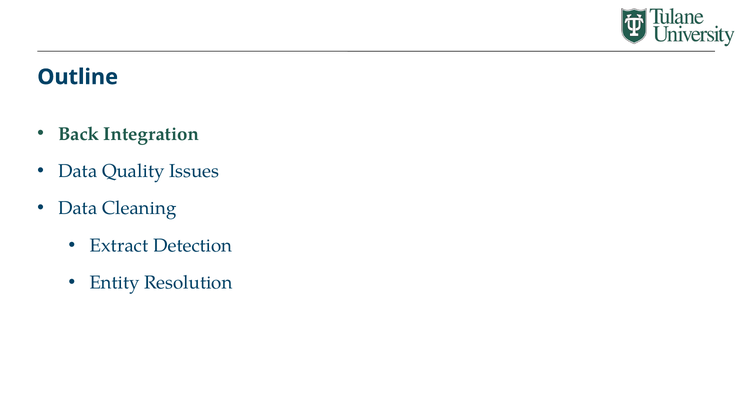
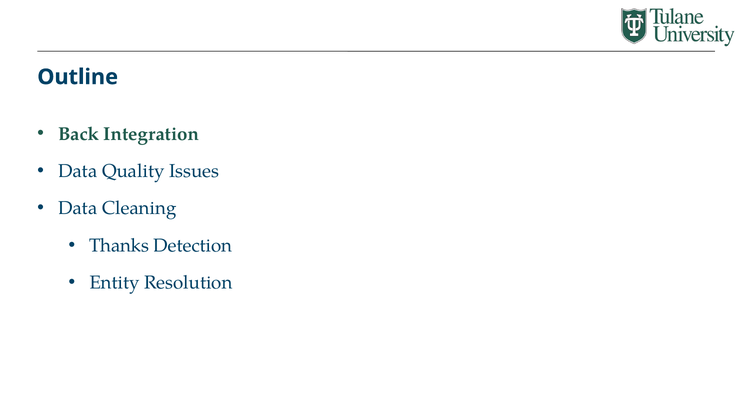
Extract: Extract -> Thanks
